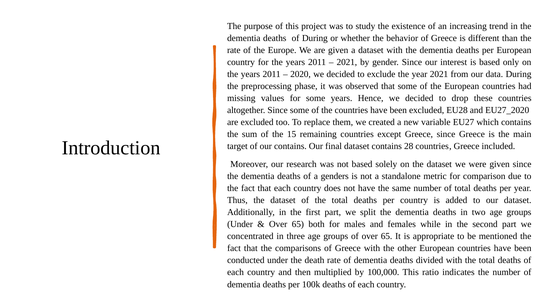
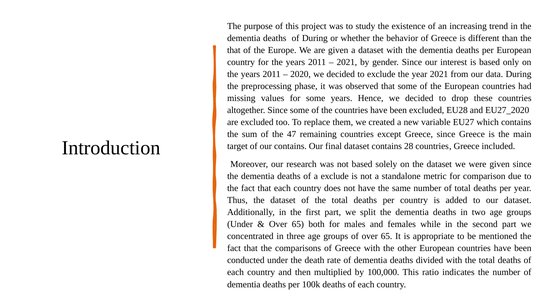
rate at (234, 50): rate -> that
15: 15 -> 47
a genders: genders -> exclude
